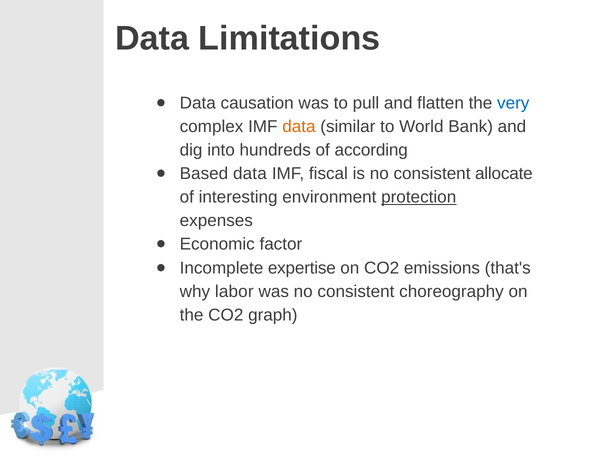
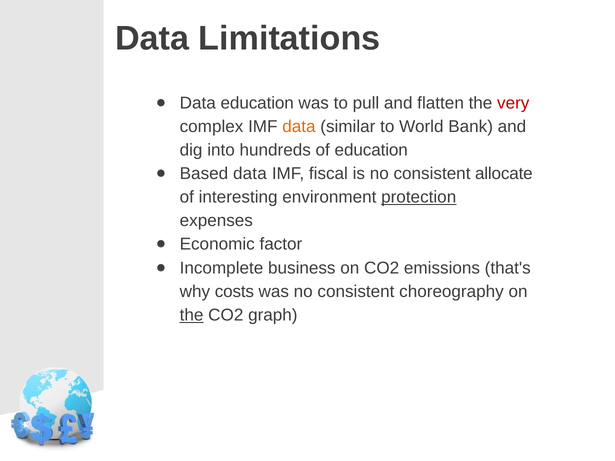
Data causation: causation -> education
very colour: blue -> red
of according: according -> education
expertise: expertise -> business
labor: labor -> costs
the at (192, 315) underline: none -> present
